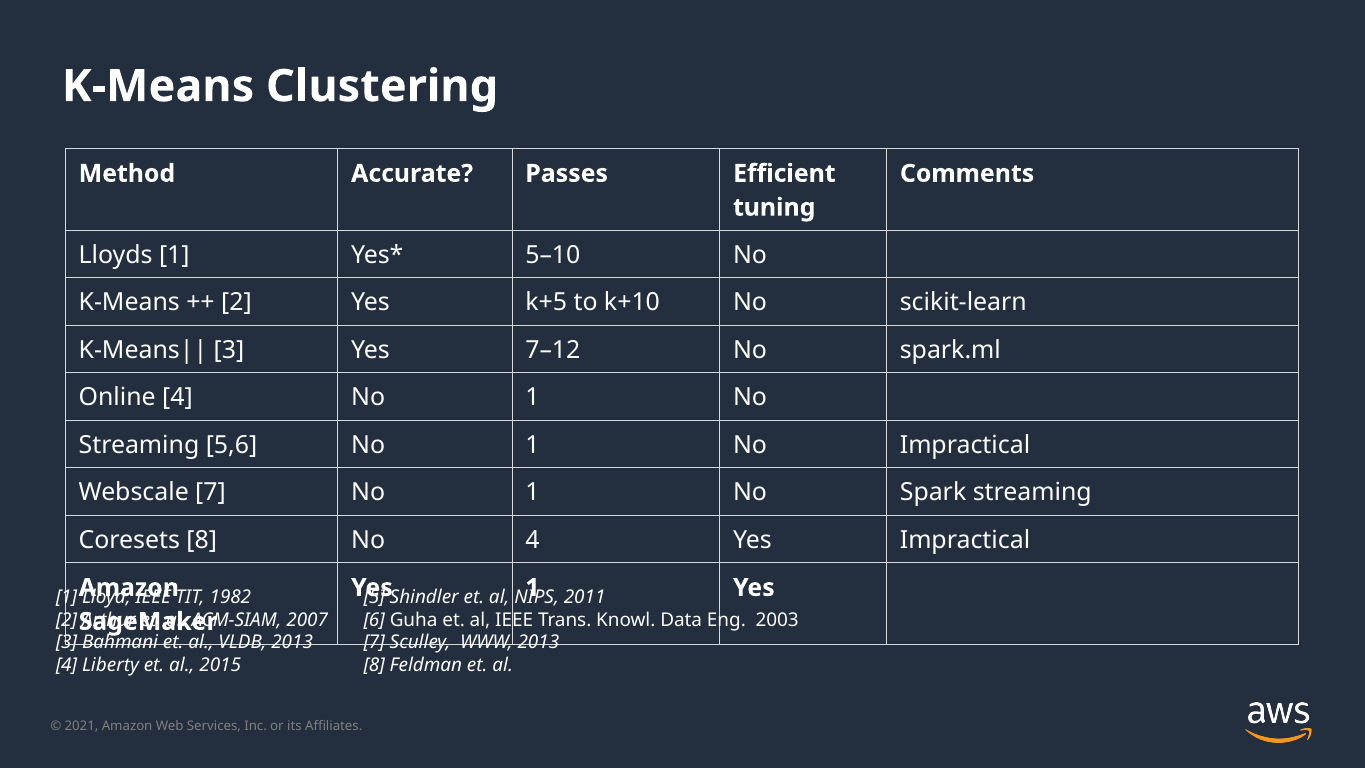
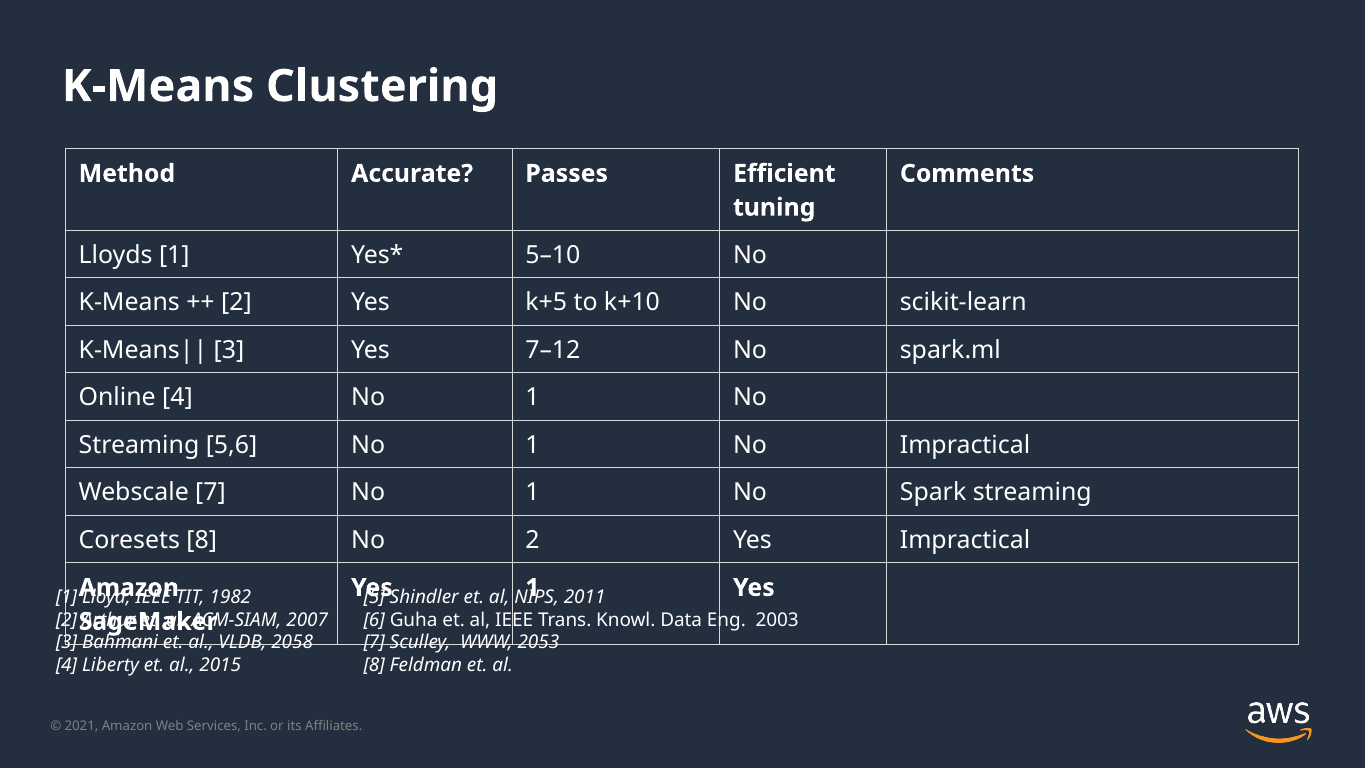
No 4: 4 -> 2
VLDB 2013: 2013 -> 2058
WWW 2013: 2013 -> 2053
